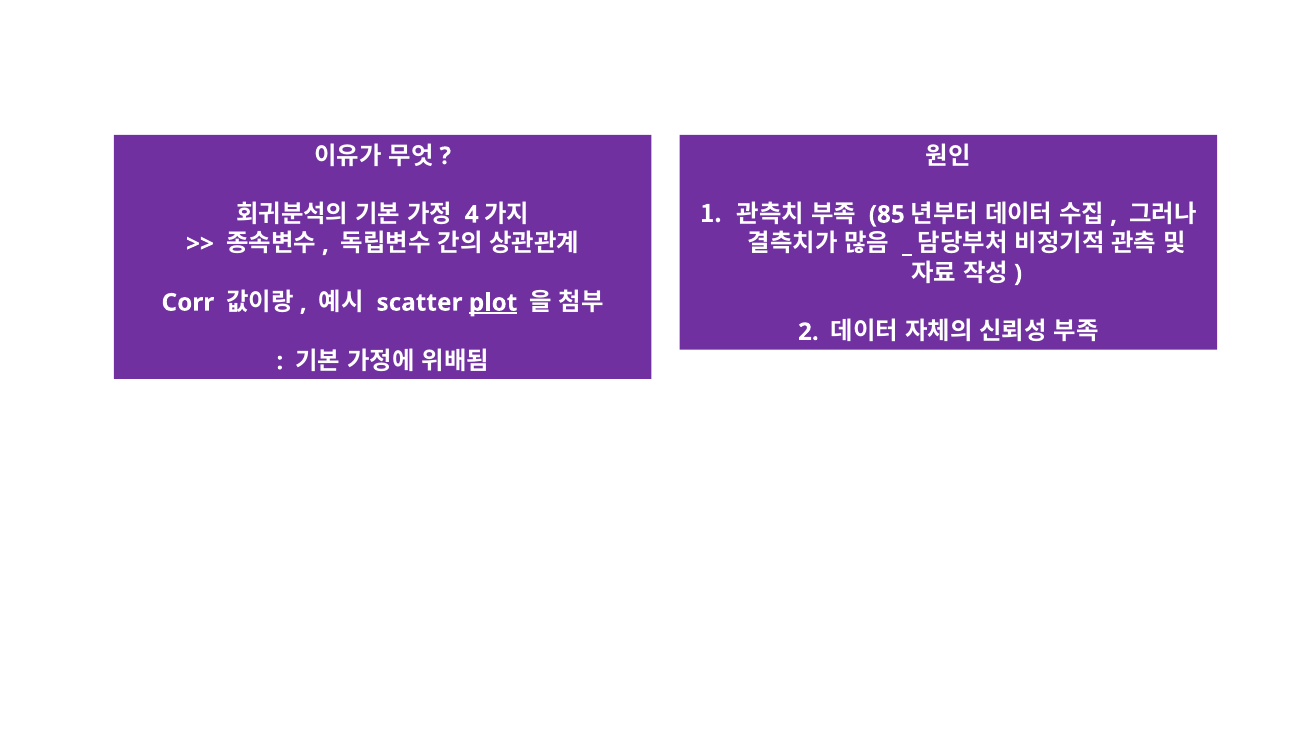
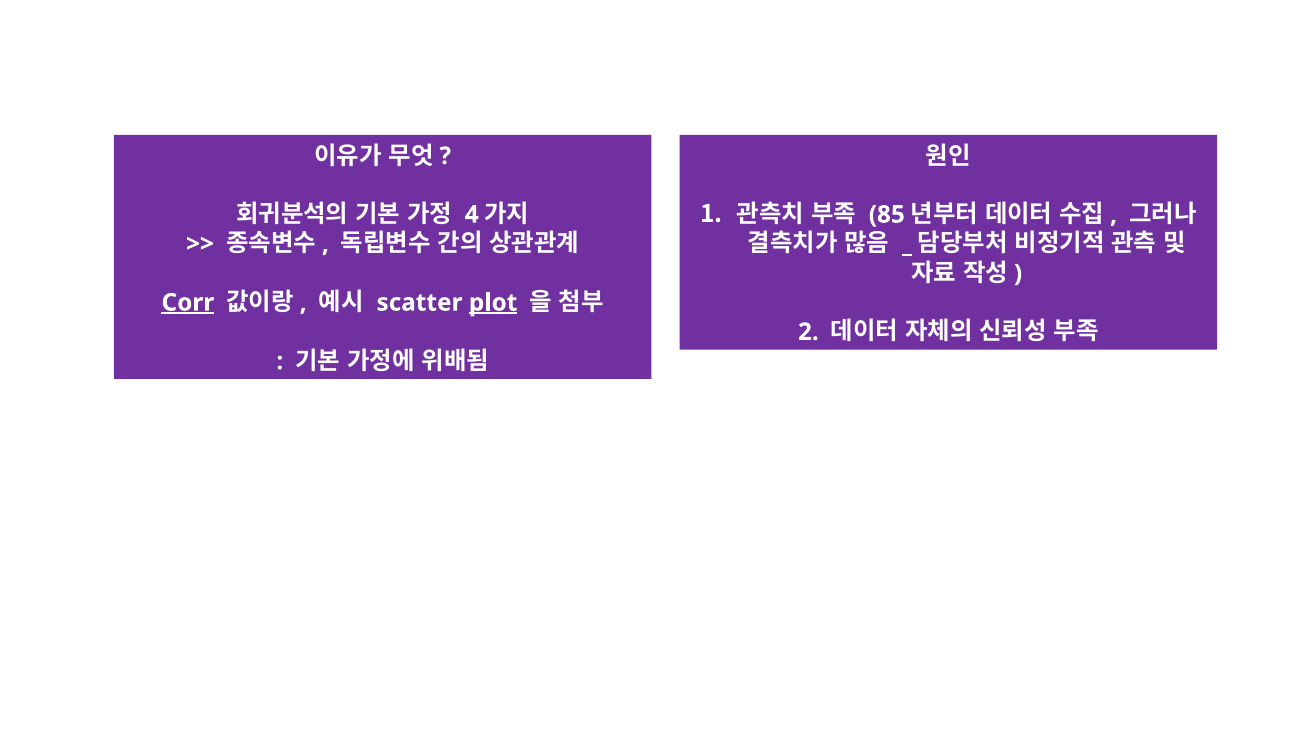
Corr underline: none -> present
